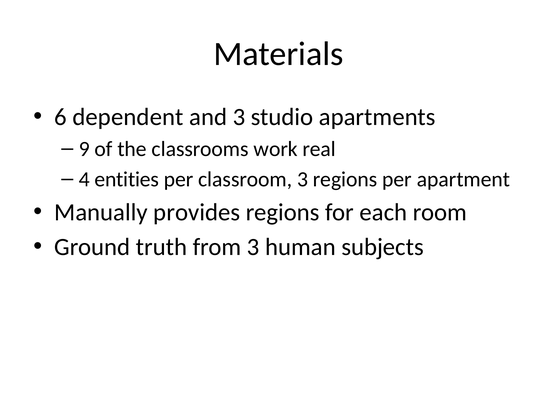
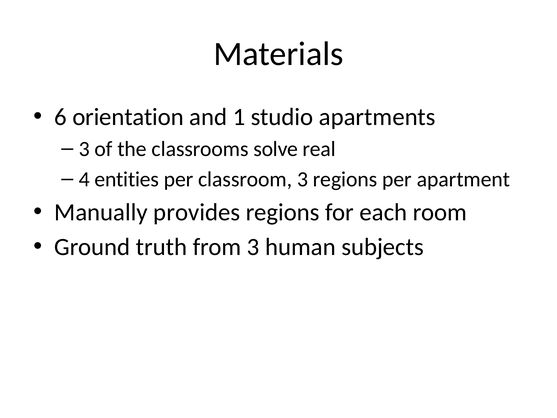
dependent: dependent -> orientation
and 3: 3 -> 1
9 at (84, 149): 9 -> 3
work: work -> solve
